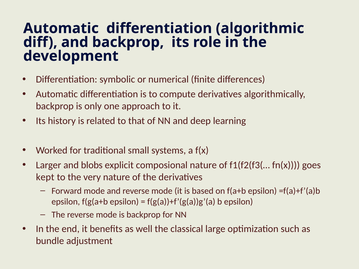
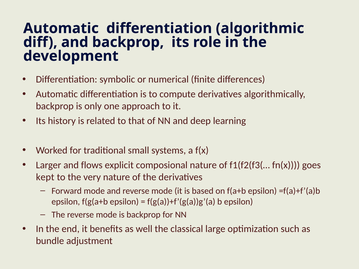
blobs: blobs -> flows
